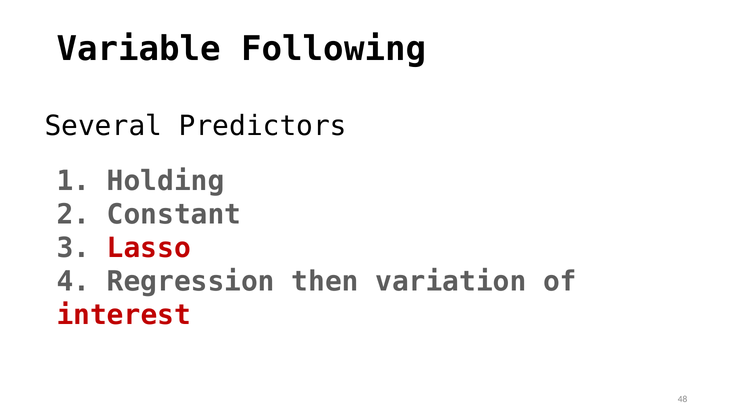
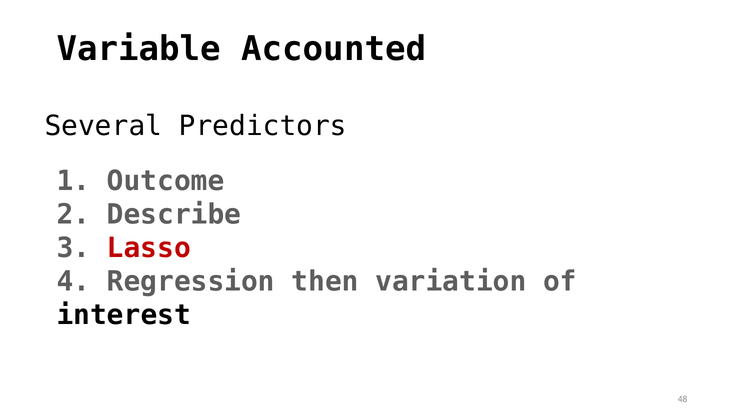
Following: Following -> Accounted
Holding: Holding -> Outcome
Constant: Constant -> Describe
interest colour: red -> black
